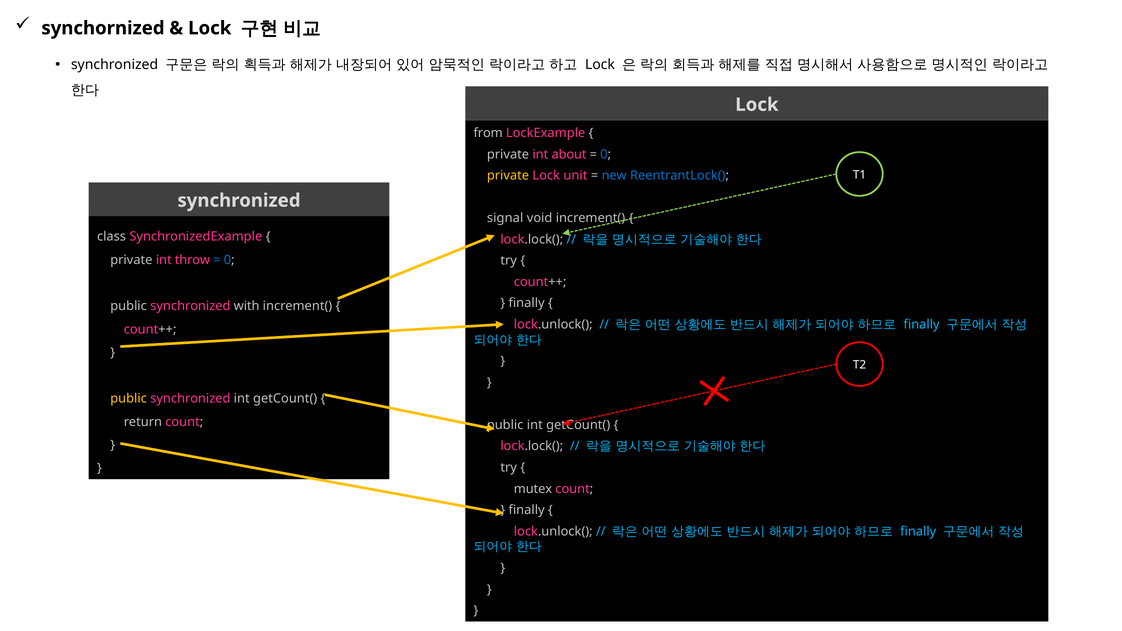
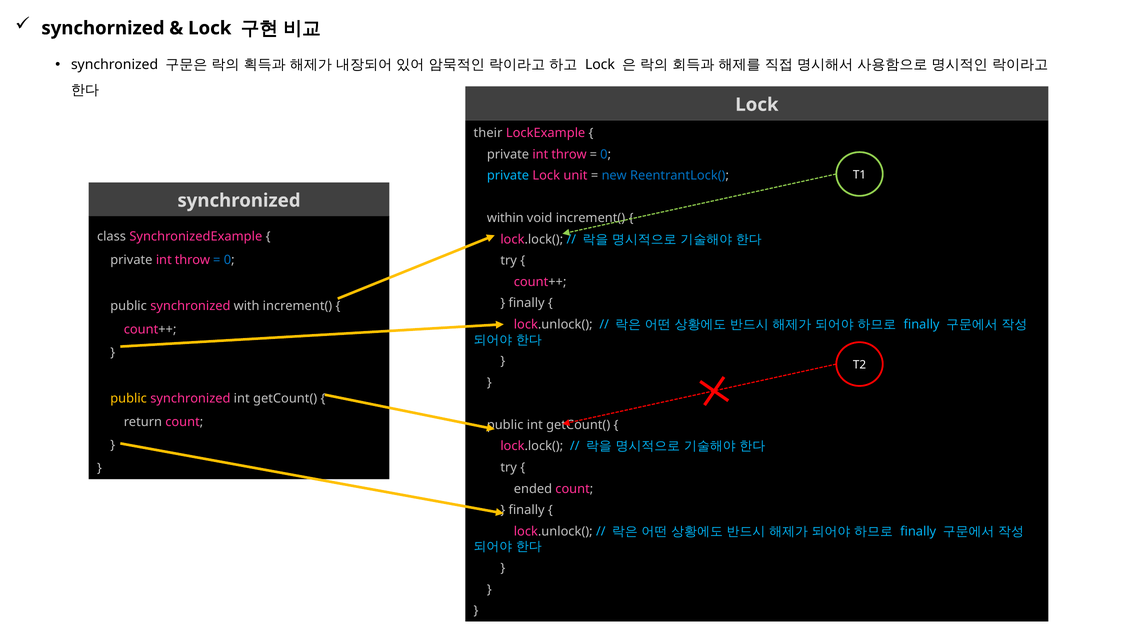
from: from -> their
about at (569, 154): about -> throw
private at (508, 176) colour: yellow -> light blue
signal: signal -> within
mutex: mutex -> ended
